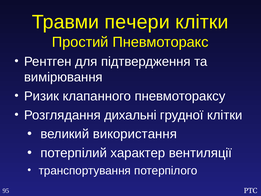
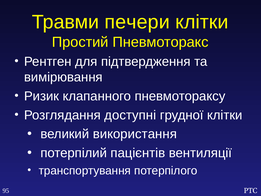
дихальні: дихальні -> доступні
характер: характер -> пацієнтів
